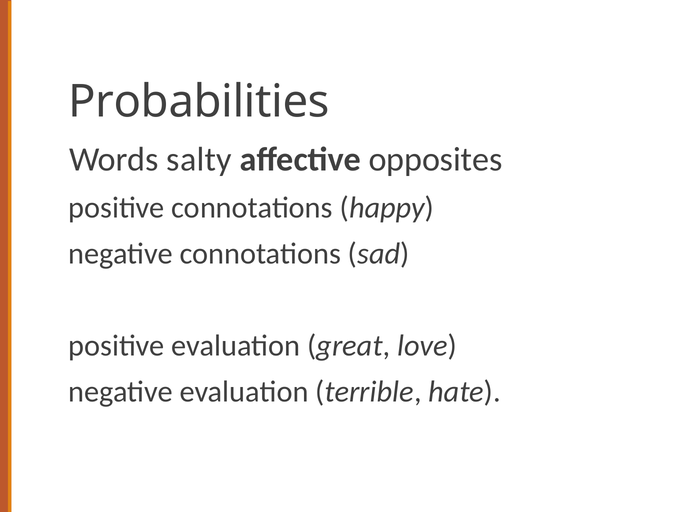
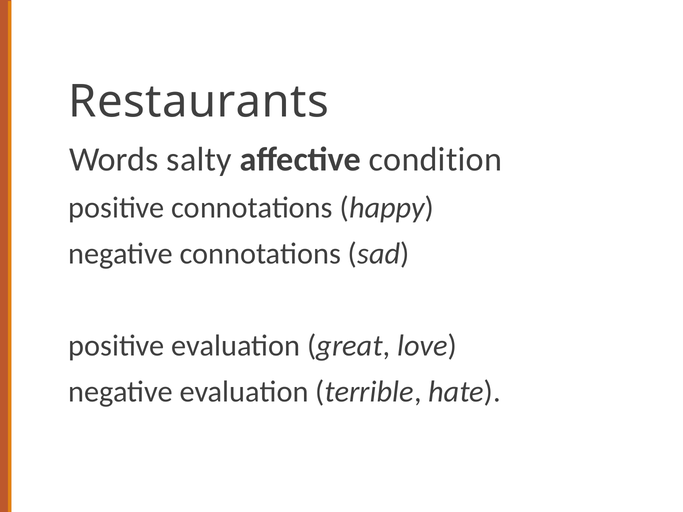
Probabilities: Probabilities -> Restaurants
opposites: opposites -> condition
